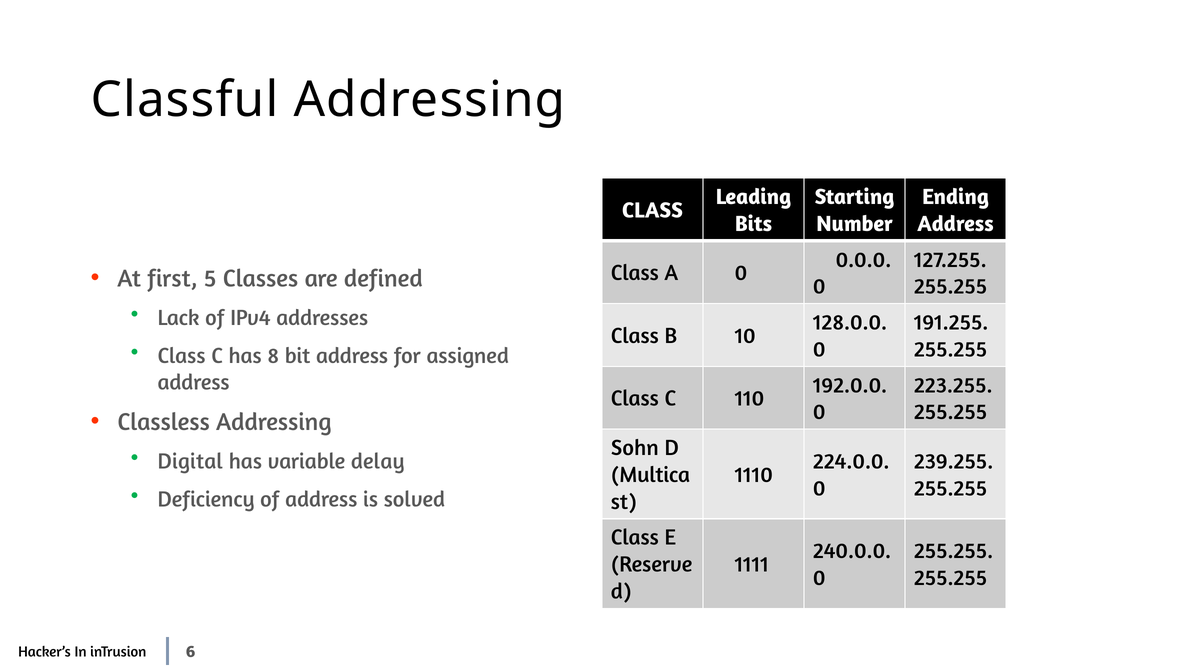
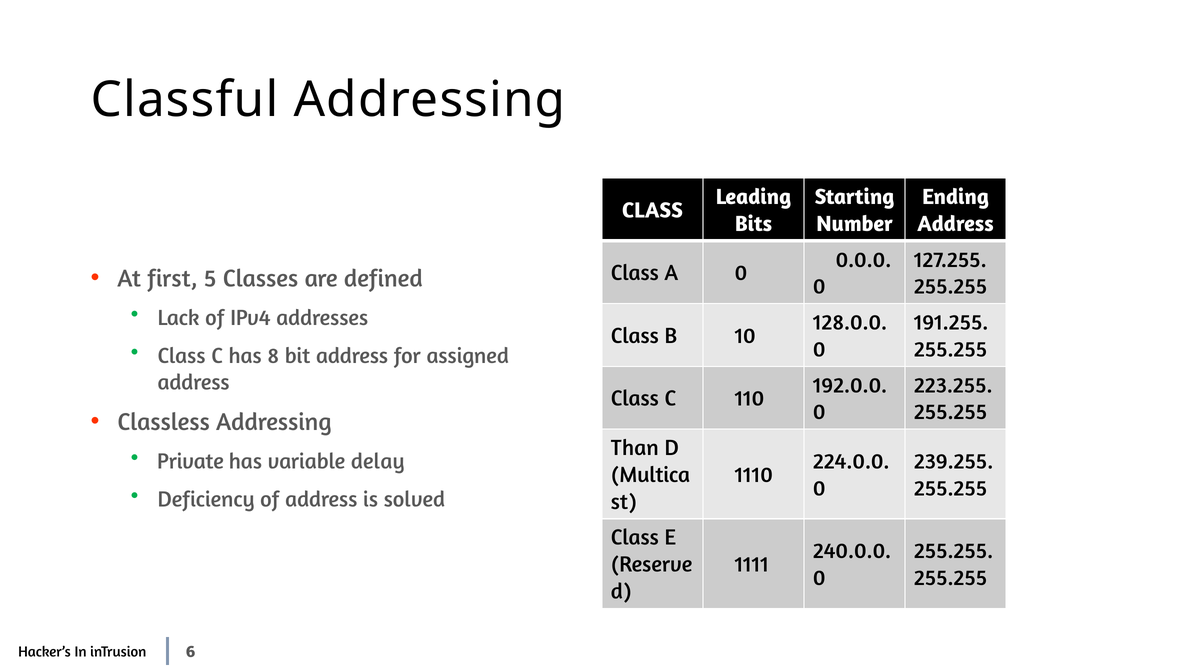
Sohn: Sohn -> Than
Digital: Digital -> Private
